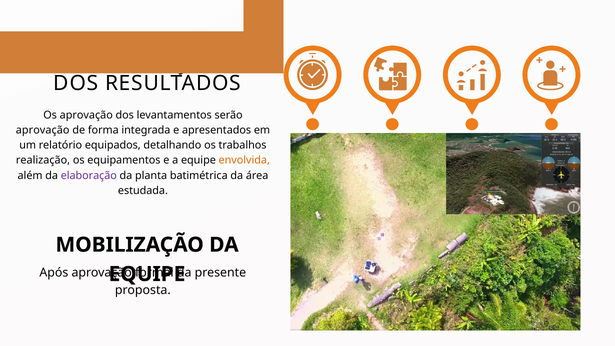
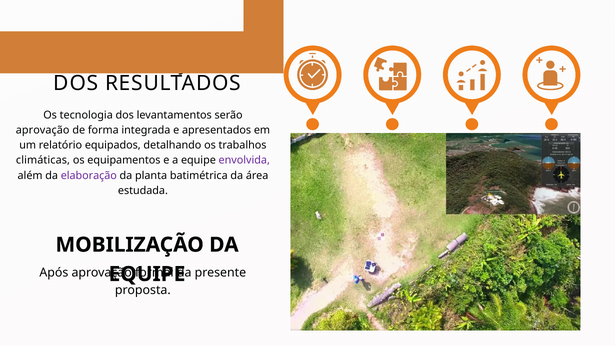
Os aprovação: aprovação -> tecnologia
realização: realização -> climáticas
envolvida colour: orange -> purple
